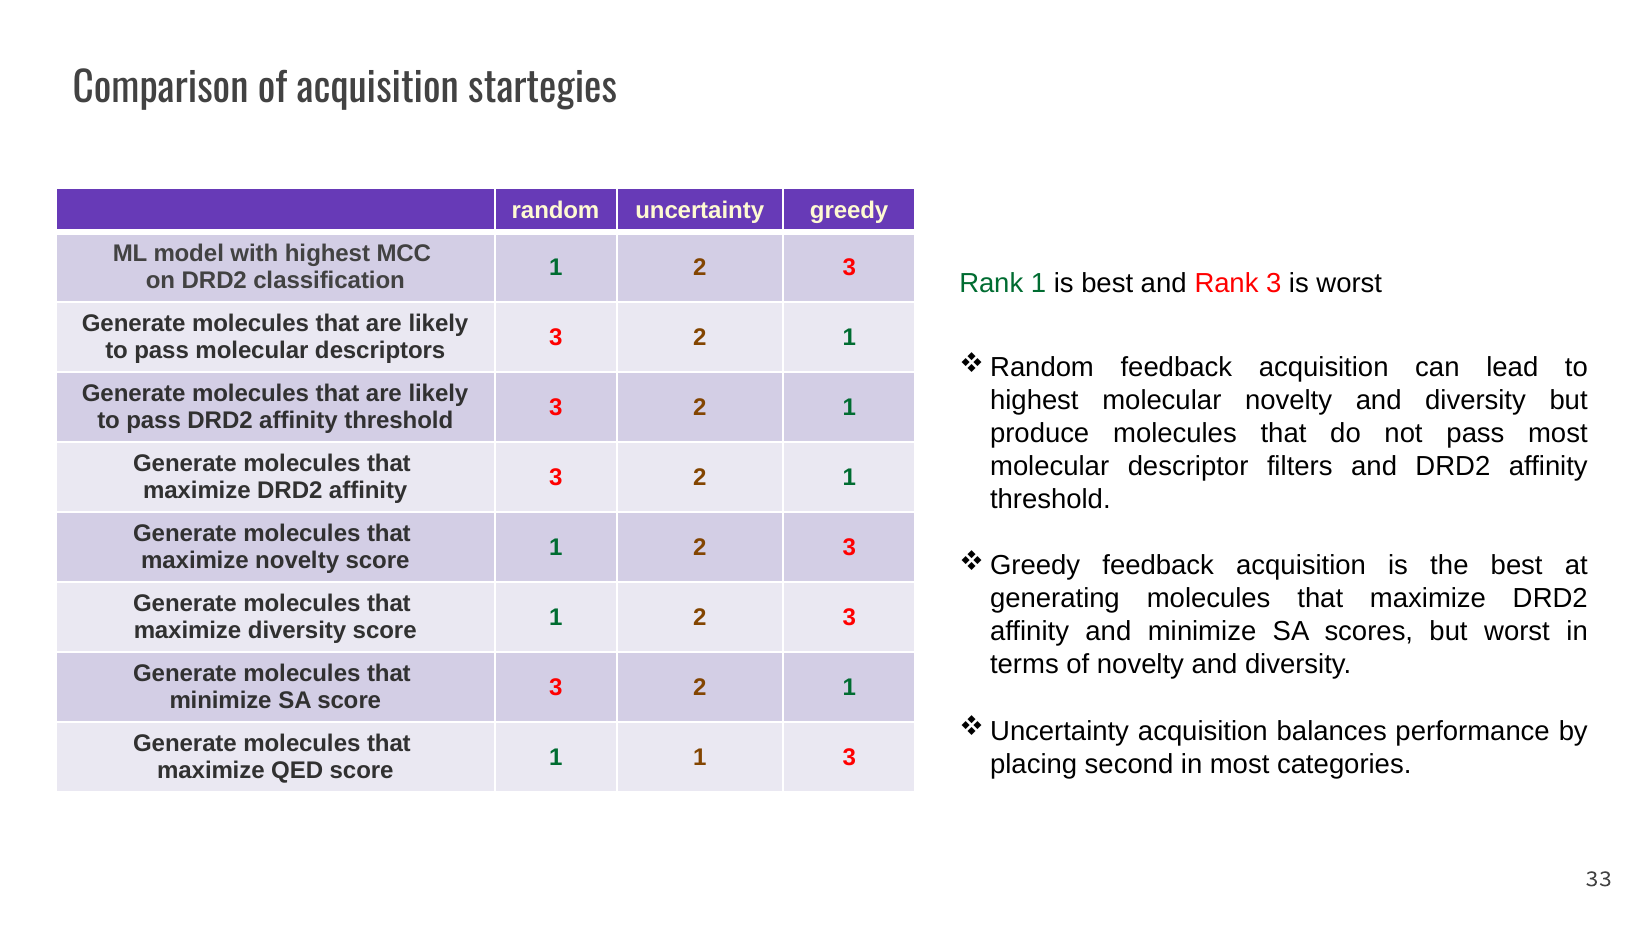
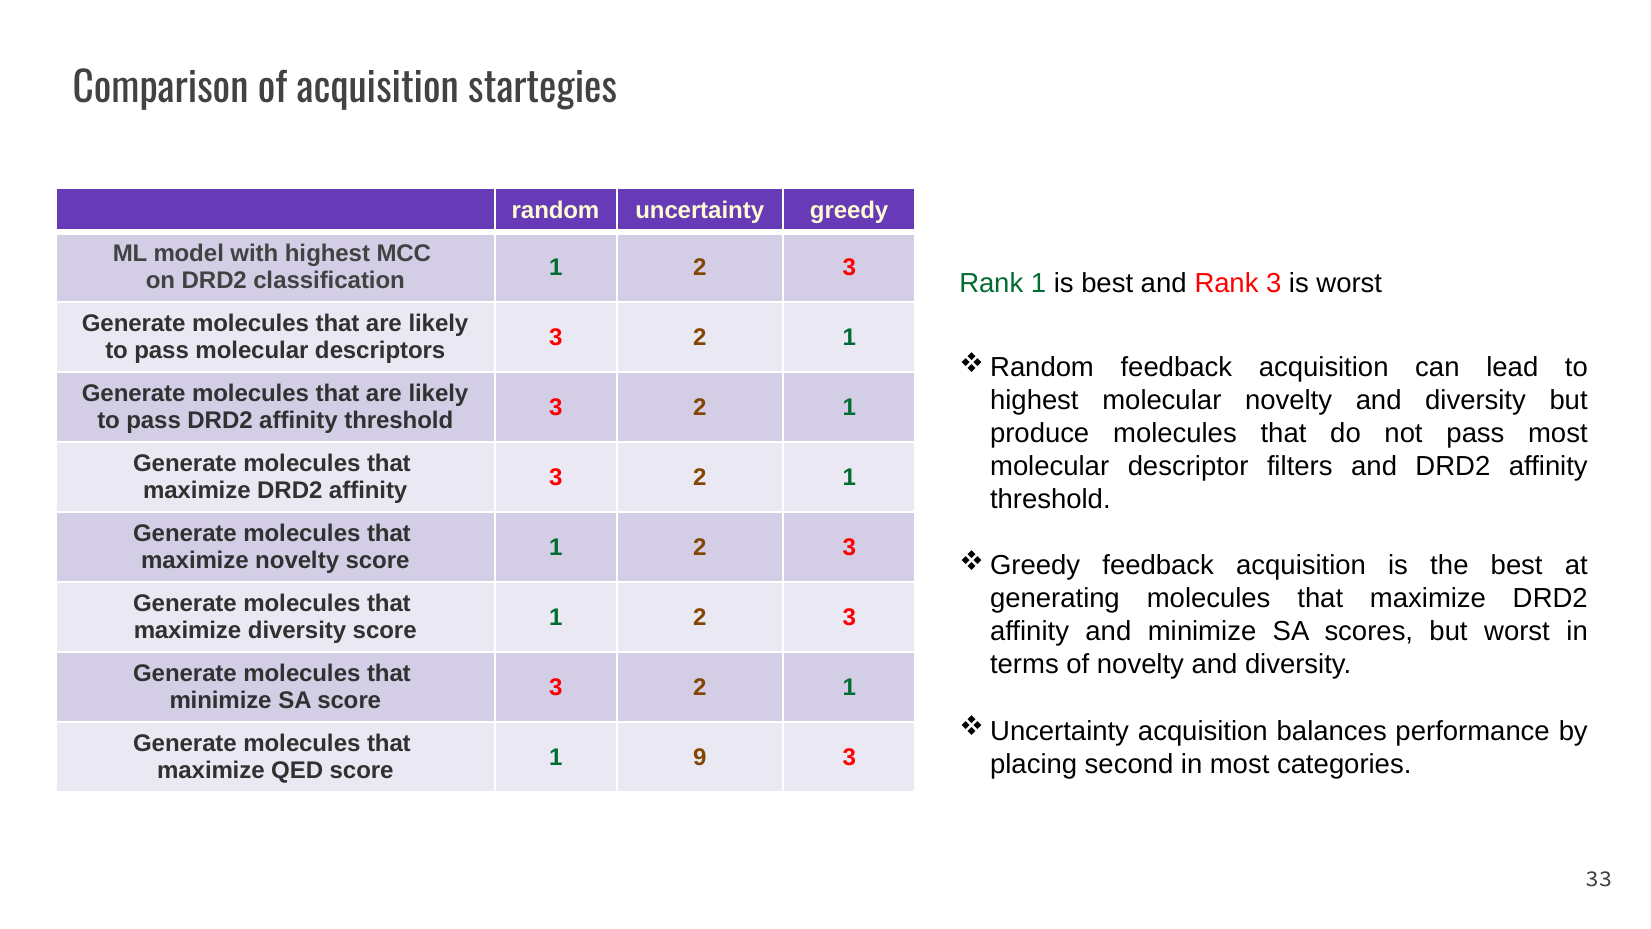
1 1: 1 -> 9
